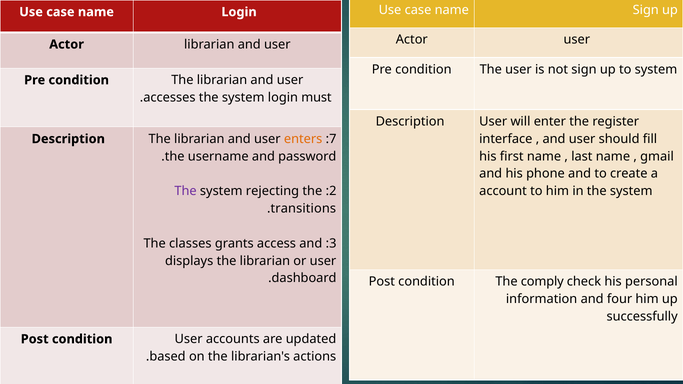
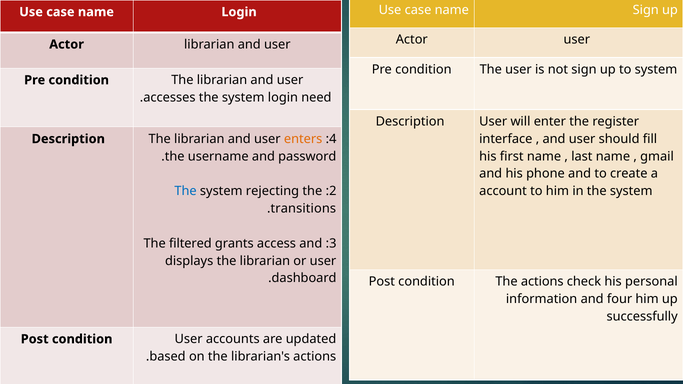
must: must -> need
7: 7 -> 4
The at (186, 191) colour: purple -> blue
classes: classes -> filtered
The comply: comply -> actions
